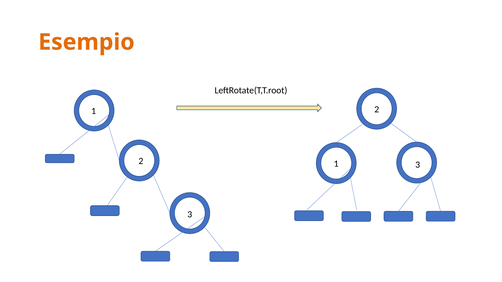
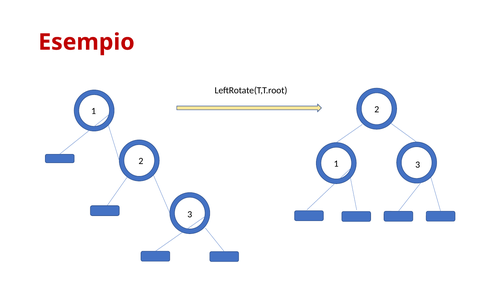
Esempio colour: orange -> red
